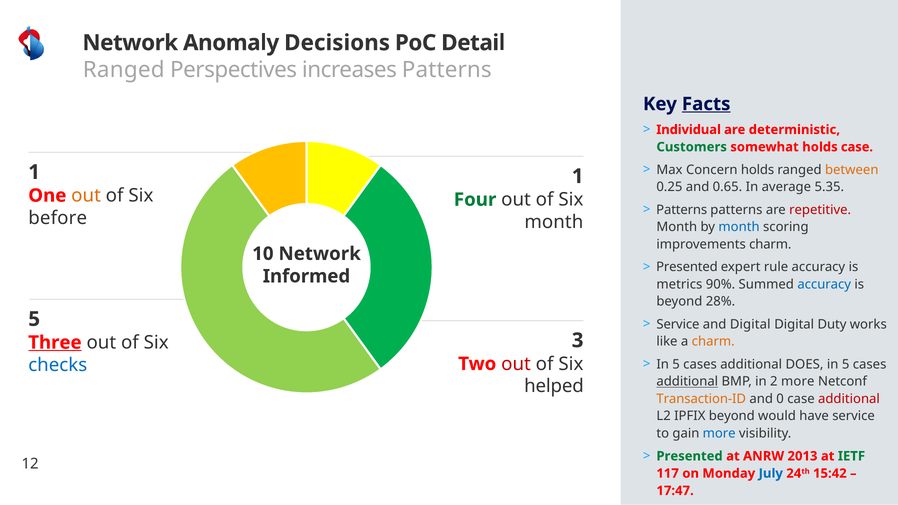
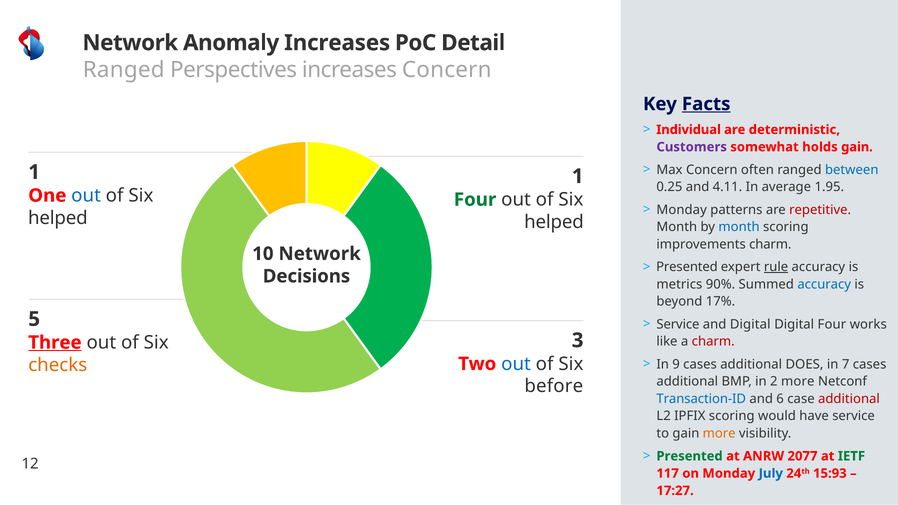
Anomaly Decisions: Decisions -> Increases
increases Patterns: Patterns -> Concern
Customers colour: green -> purple
holds case: case -> gain
Concern holds: holds -> often
between colour: orange -> blue
0.65: 0.65 -> 4.11
5.35: 5.35 -> 1.95
out at (86, 196) colour: orange -> blue
Patterns at (682, 210): Patterns -> Monday
before at (58, 218): before -> helped
month at (554, 222): month -> helped
rule underline: none -> present
Informed: Informed -> Decisions
28%: 28% -> 17%
Digital Duty: Duty -> Four
charm at (713, 342) colour: orange -> red
checks colour: blue -> orange
5 at (676, 364): 5 -> 9
5 at (846, 364): 5 -> 7
out at (516, 364) colour: red -> blue
additional at (687, 382) underline: present -> none
helped: helped -> before
Transaction-ID colour: orange -> blue
0: 0 -> 6
IPFIX beyond: beyond -> scoring
more at (719, 434) colour: blue -> orange
2013: 2013 -> 2077
15:42: 15:42 -> 15:93
17:47: 17:47 -> 17:27
